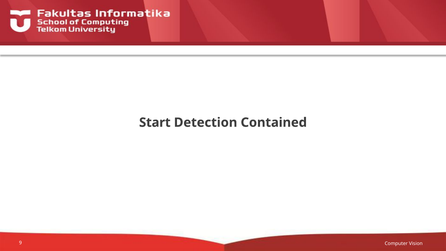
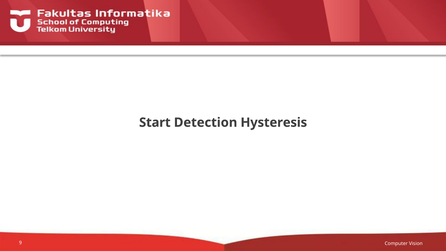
Contained: Contained -> Hysteresis
